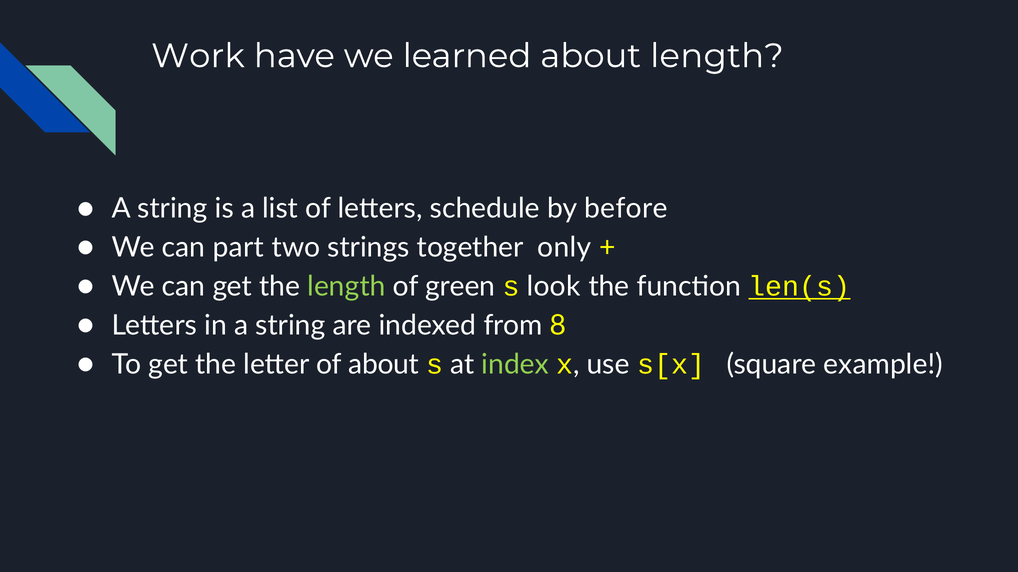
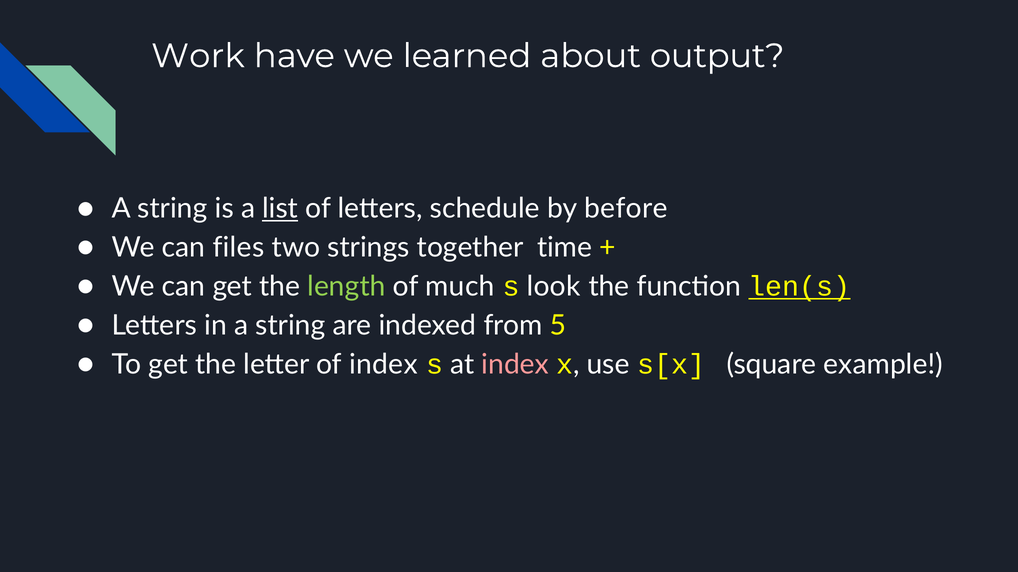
about length: length -> output
list underline: none -> present
part: part -> files
only: only -> time
green: green -> much
8: 8 -> 5
of about: about -> index
index at (515, 365) colour: light green -> pink
